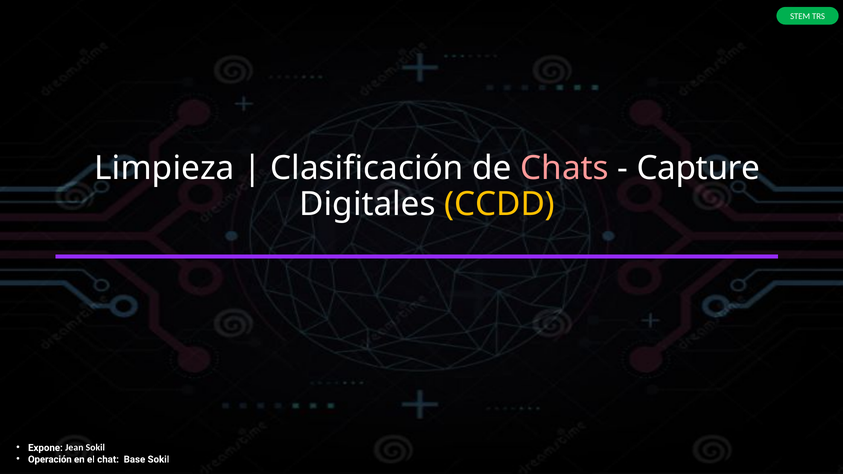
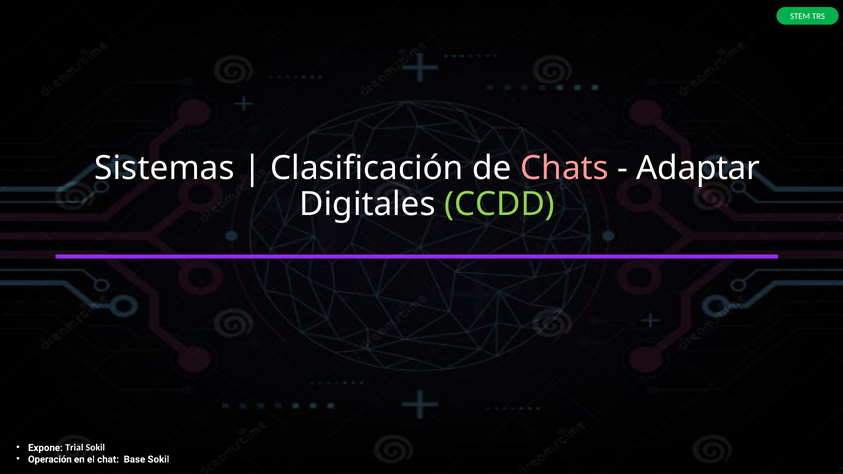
Limpieza: Limpieza -> Sistemas
Capture: Capture -> Adaptar
CCDD colour: yellow -> light green
Jean: Jean -> Trial
